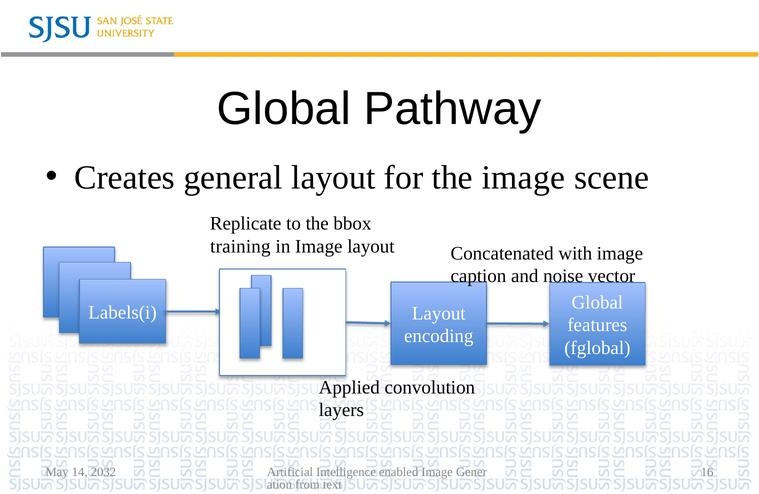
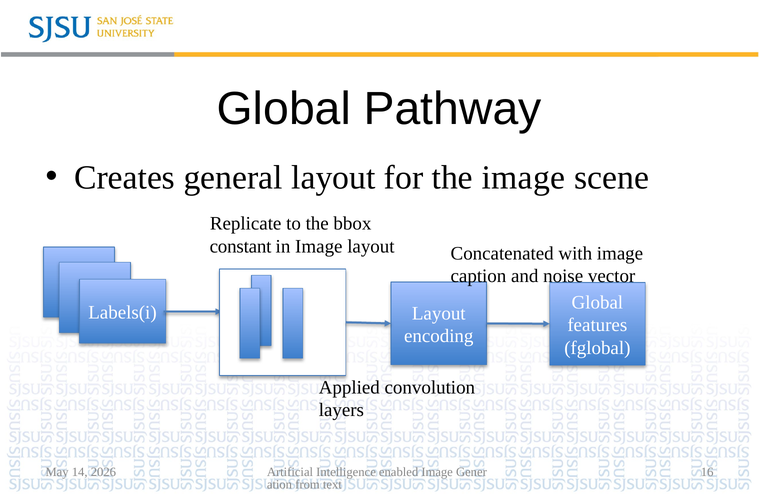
training: training -> constant
2032: 2032 -> 2026
